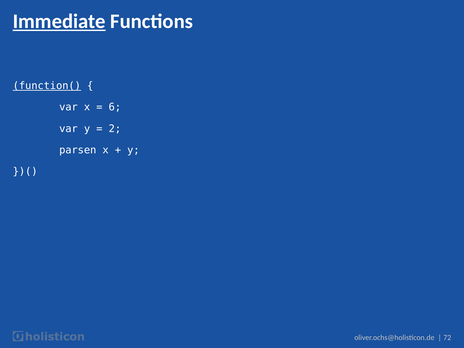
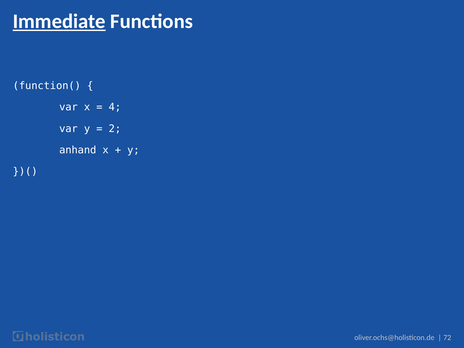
function( underline: present -> none
6: 6 -> 4
parsen: parsen -> anhand
